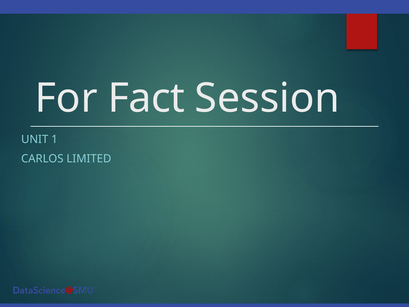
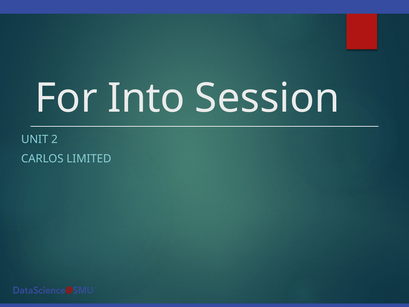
Fact: Fact -> Into
1: 1 -> 2
